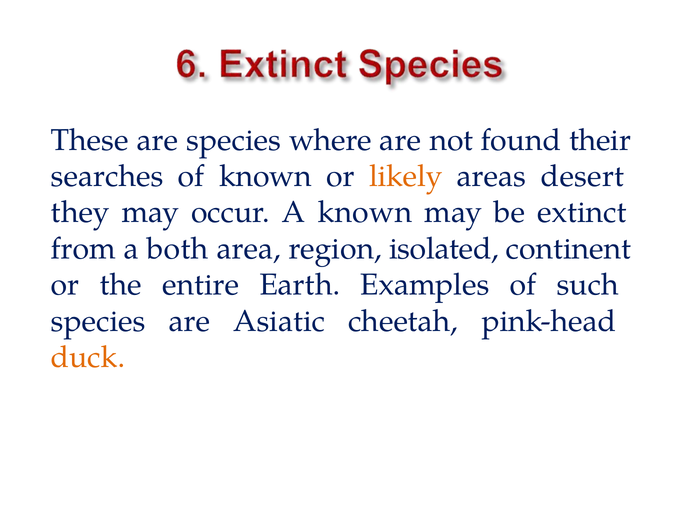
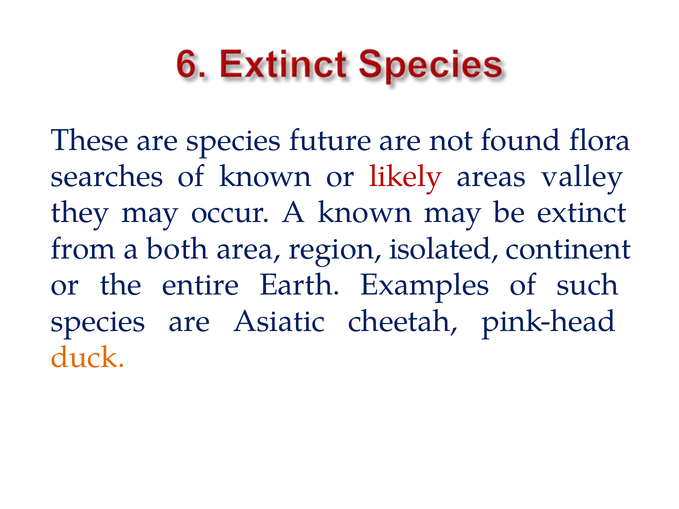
where: where -> future
their: their -> flora
likely colour: orange -> red
desert: desert -> valley
